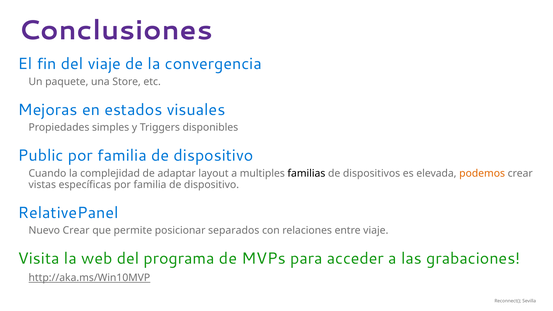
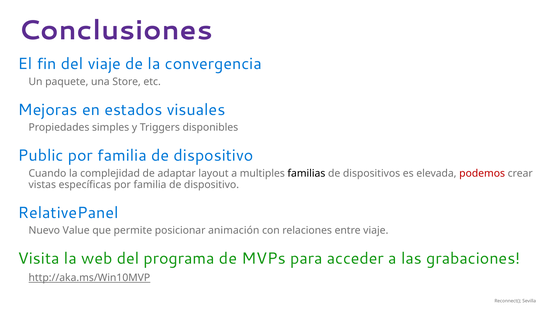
podemos colour: orange -> red
Nuevo Crear: Crear -> Value
separados: separados -> animación
